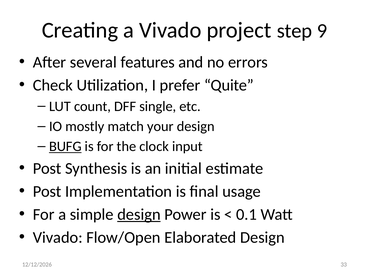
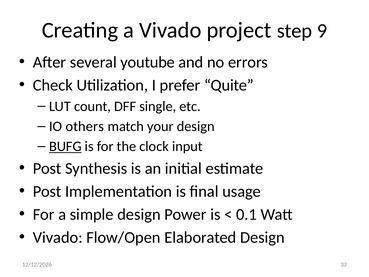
features: features -> youtube
mostly: mostly -> others
design at (139, 214) underline: present -> none
